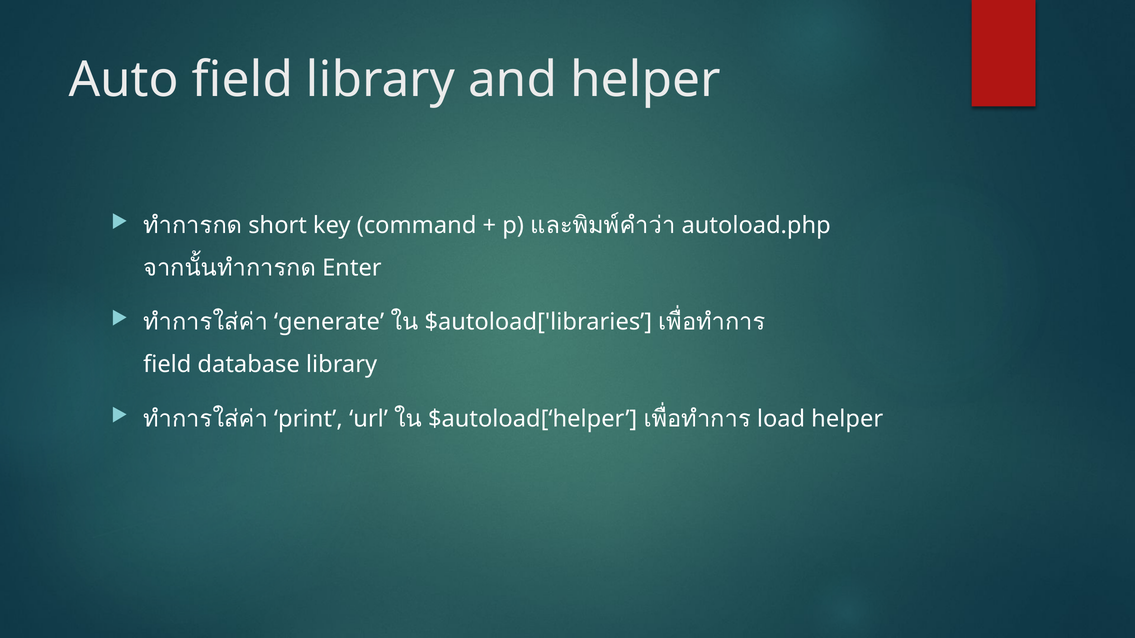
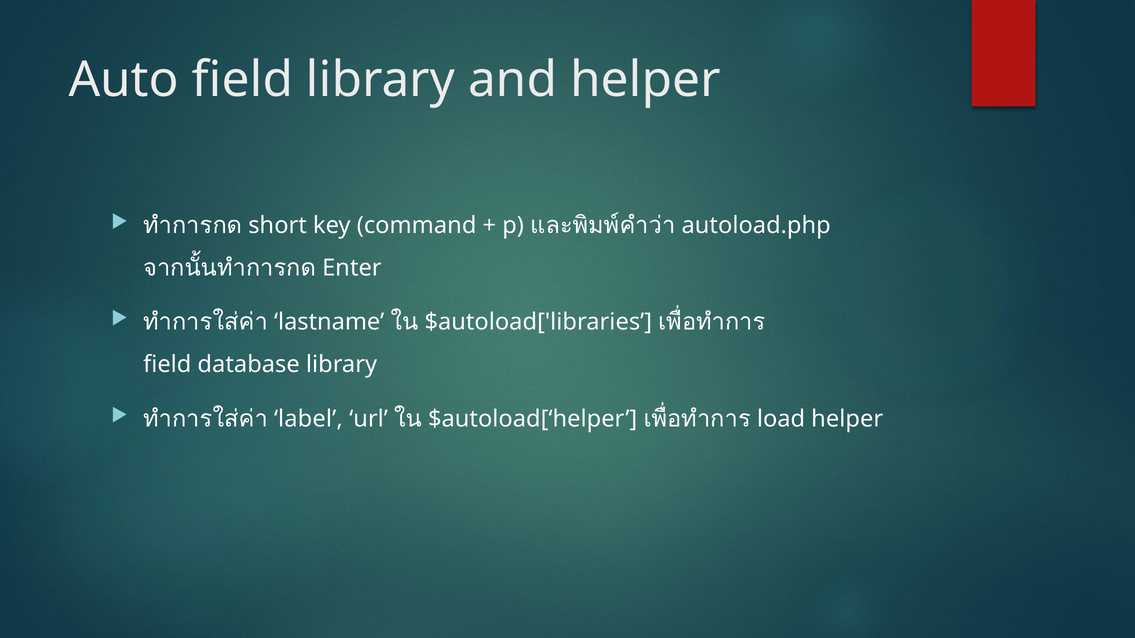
generate: generate -> lastname
print: print -> label
